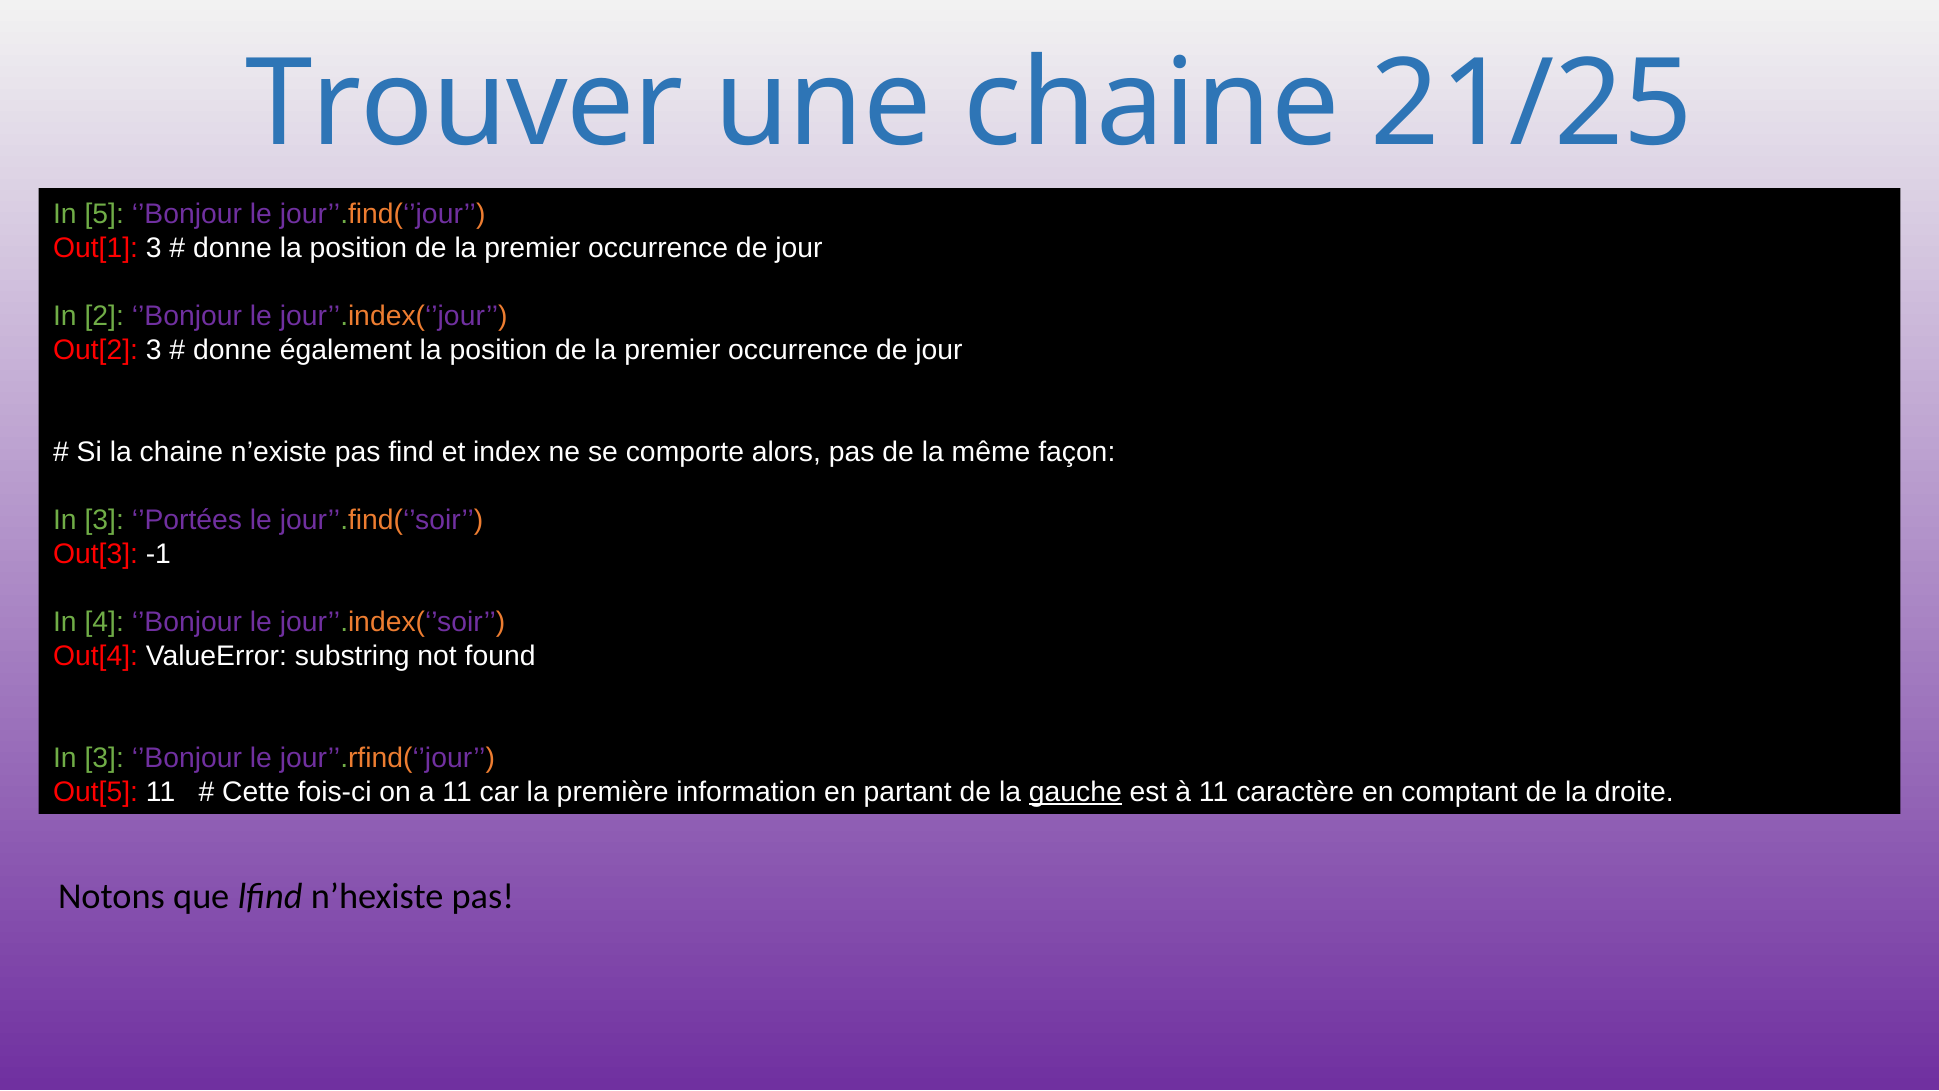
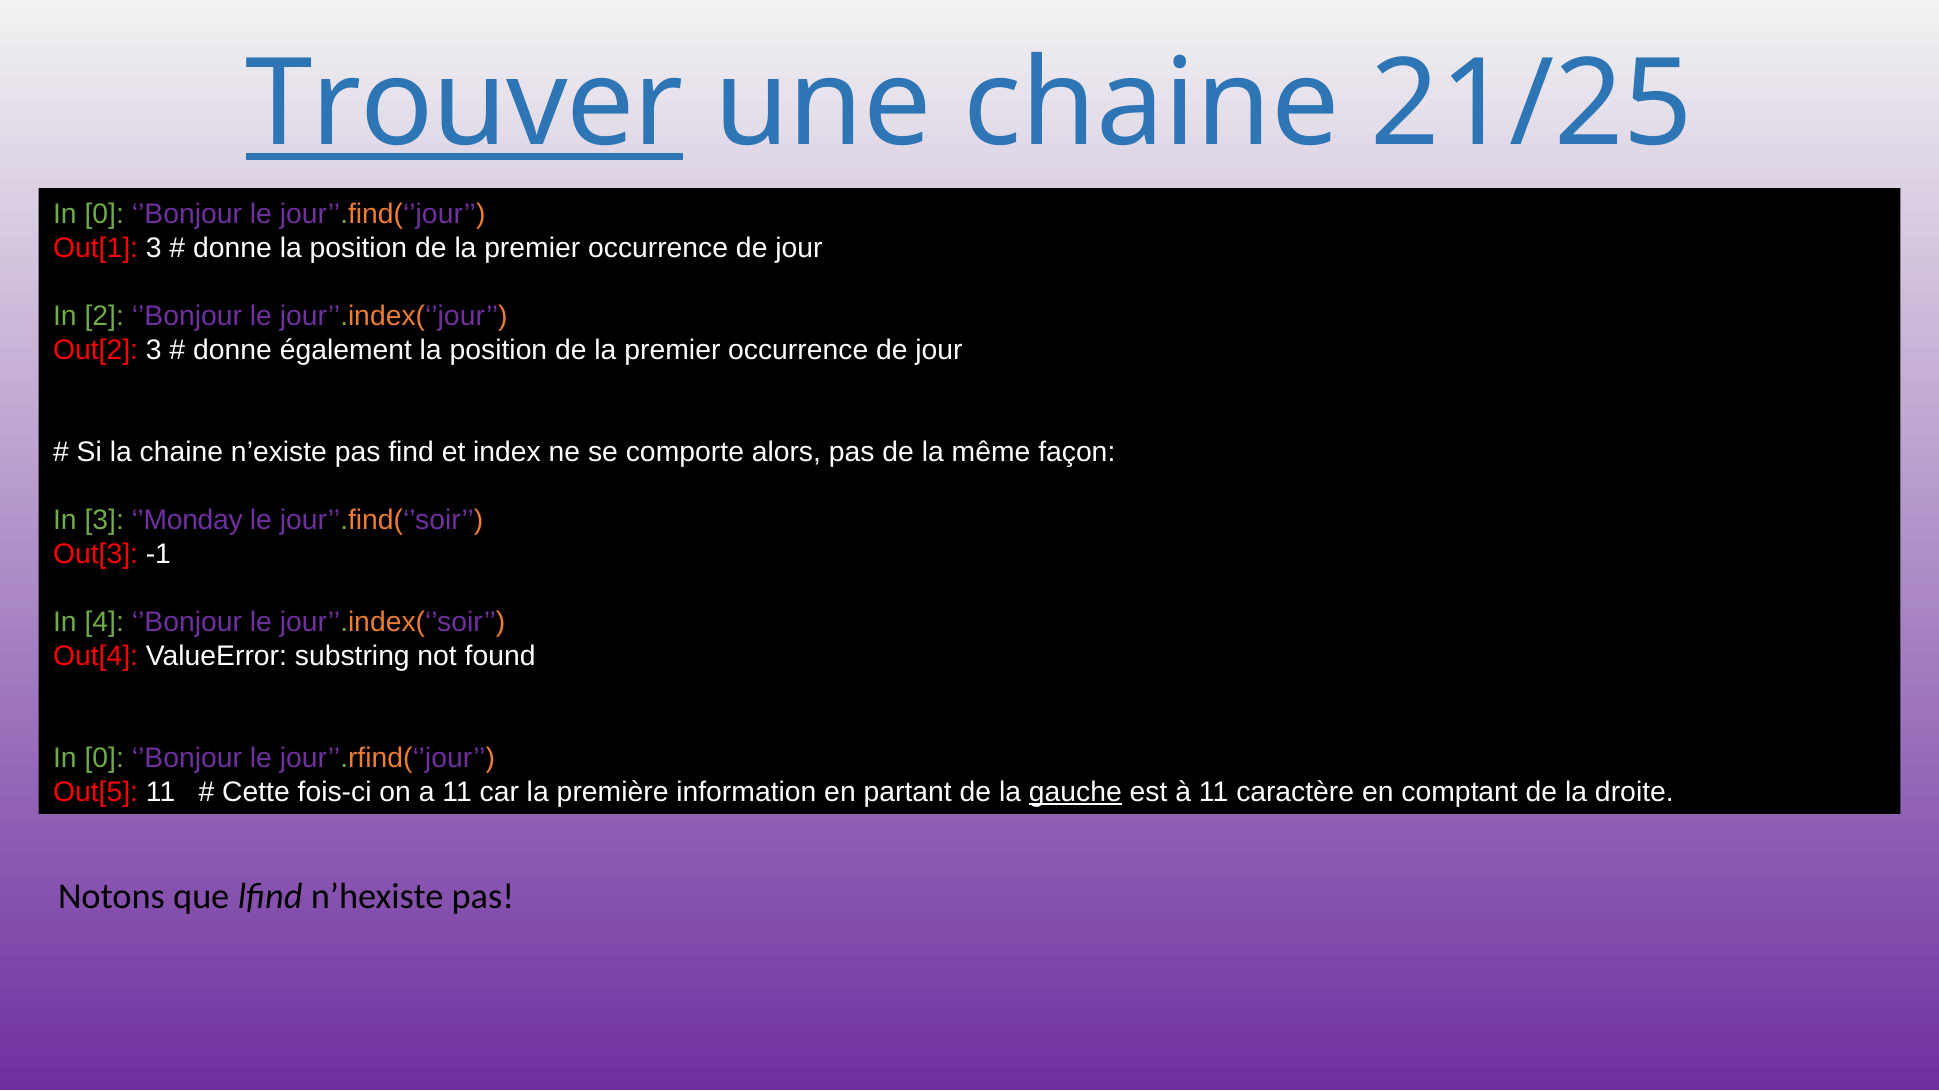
Trouver underline: none -> present
5 at (104, 214): 5 -> 0
’Portées: ’Portées -> ’Monday
3 at (104, 758): 3 -> 0
